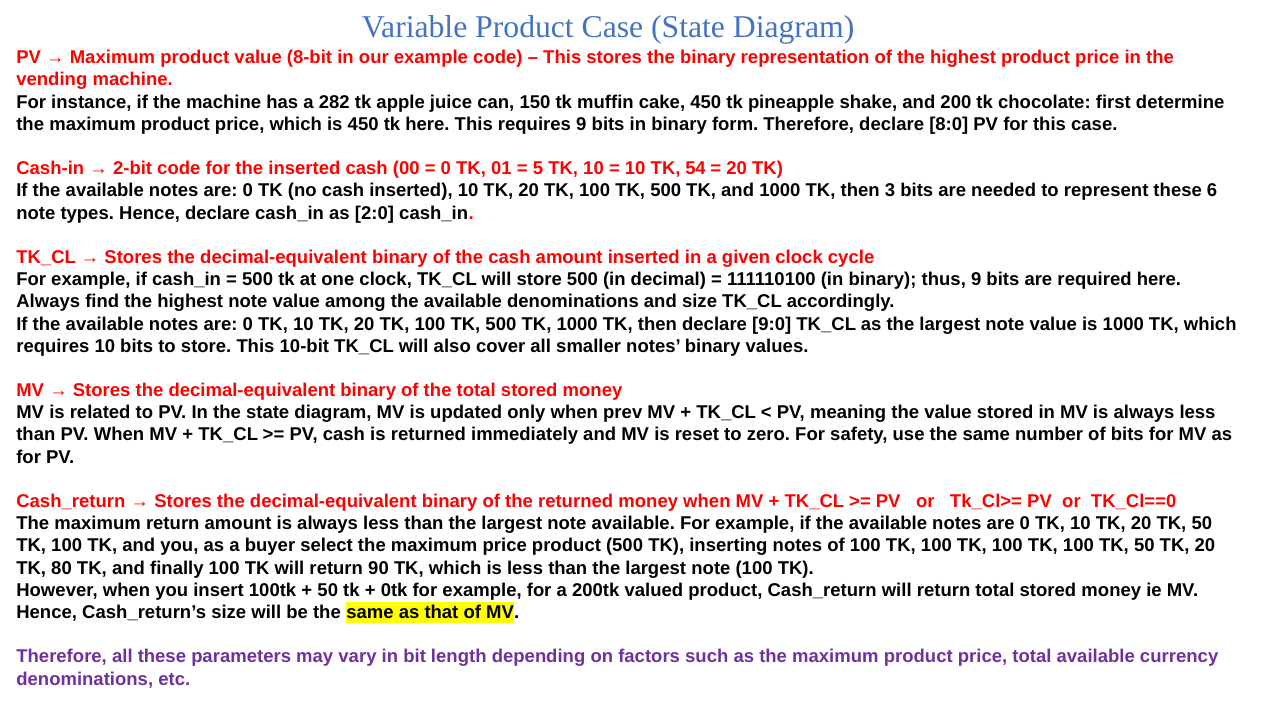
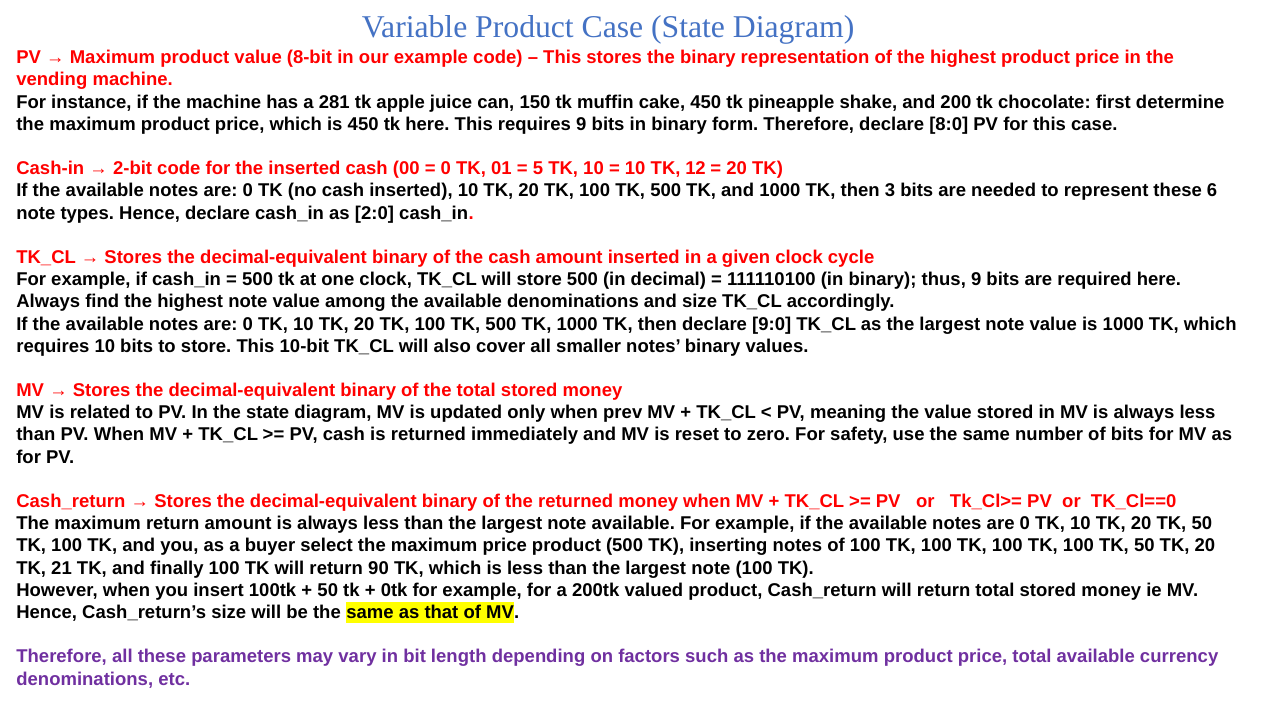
282: 282 -> 281
54: 54 -> 12
80: 80 -> 21
